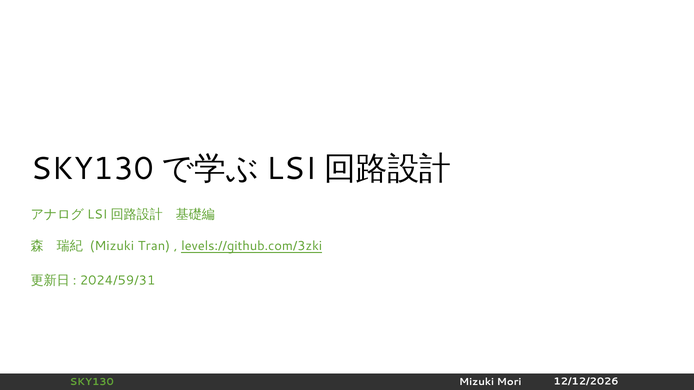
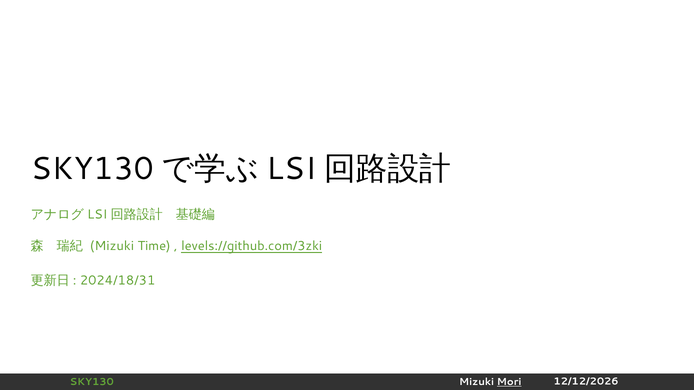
Tran: Tran -> Time
2024/59/31: 2024/59/31 -> 2024/18/31
Mori underline: none -> present
